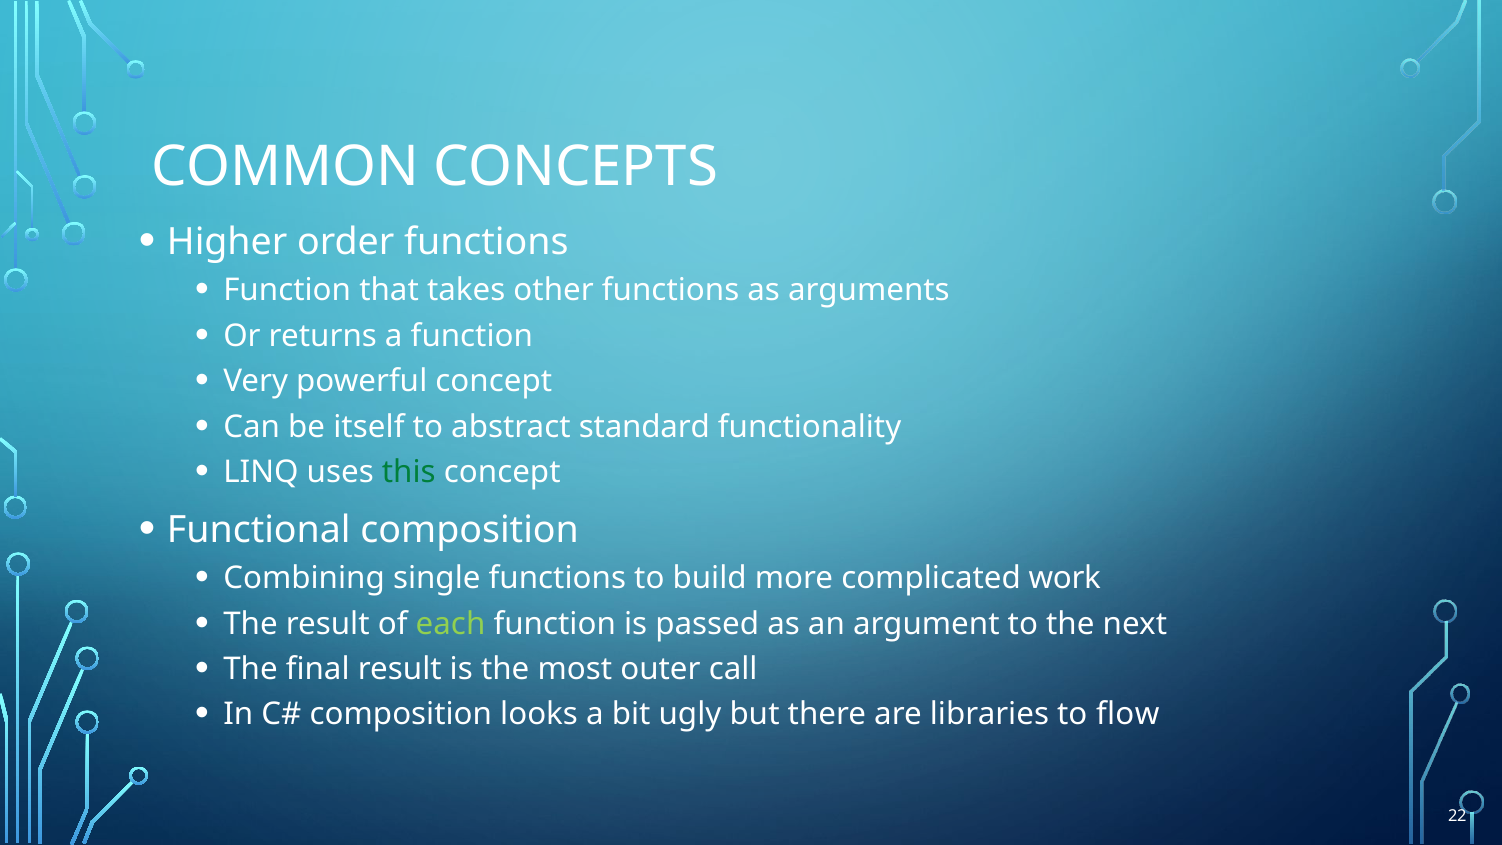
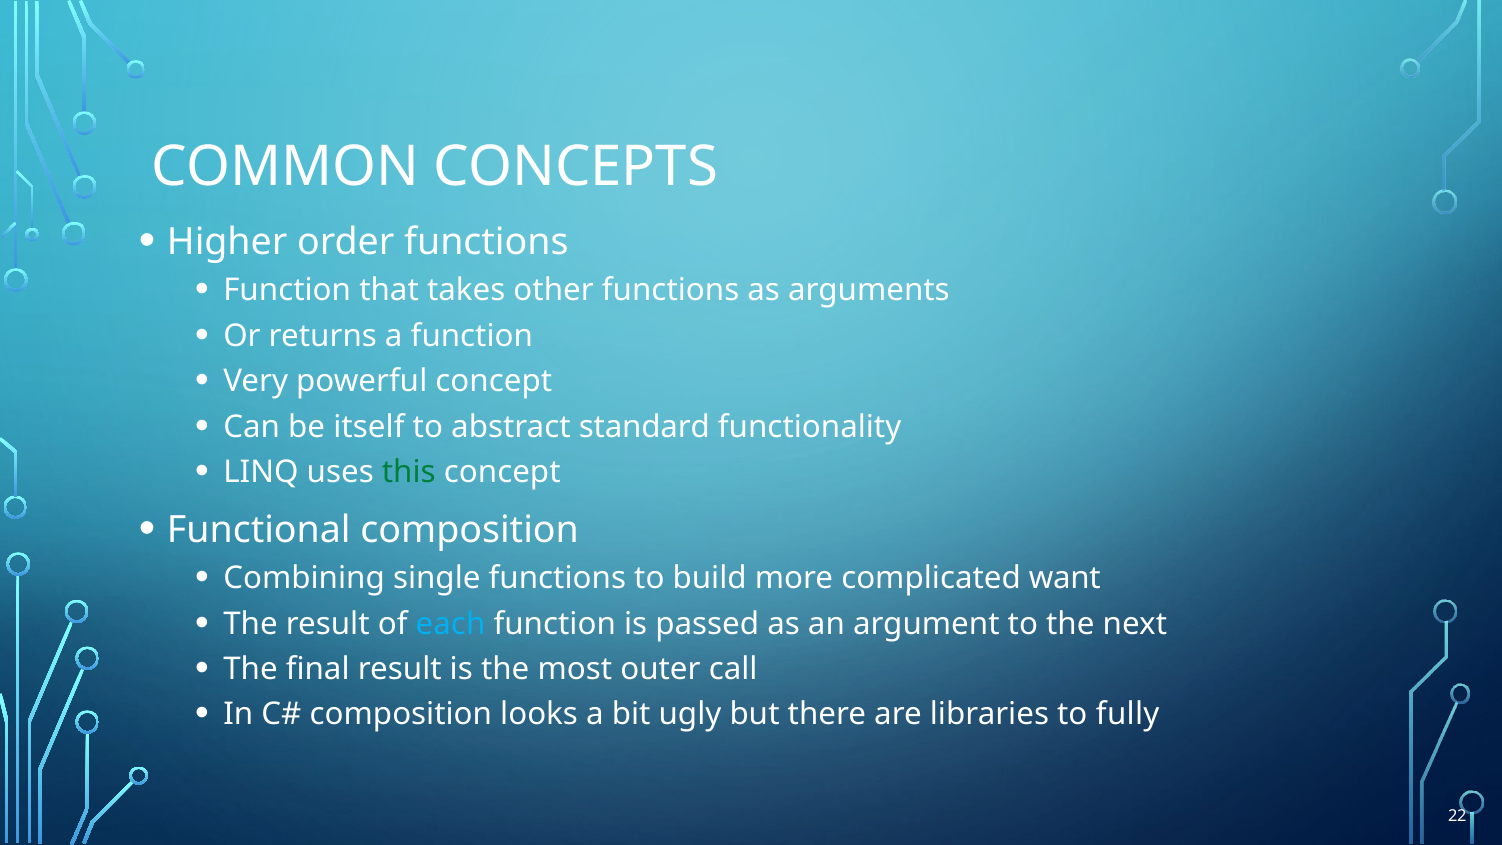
work: work -> want
each colour: light green -> light blue
flow: flow -> fully
